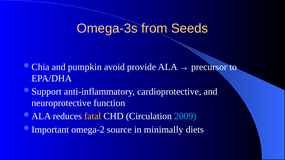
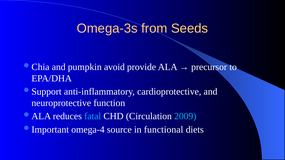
fatal colour: yellow -> light blue
omega-2: omega-2 -> omega-4
minimally: minimally -> functional
